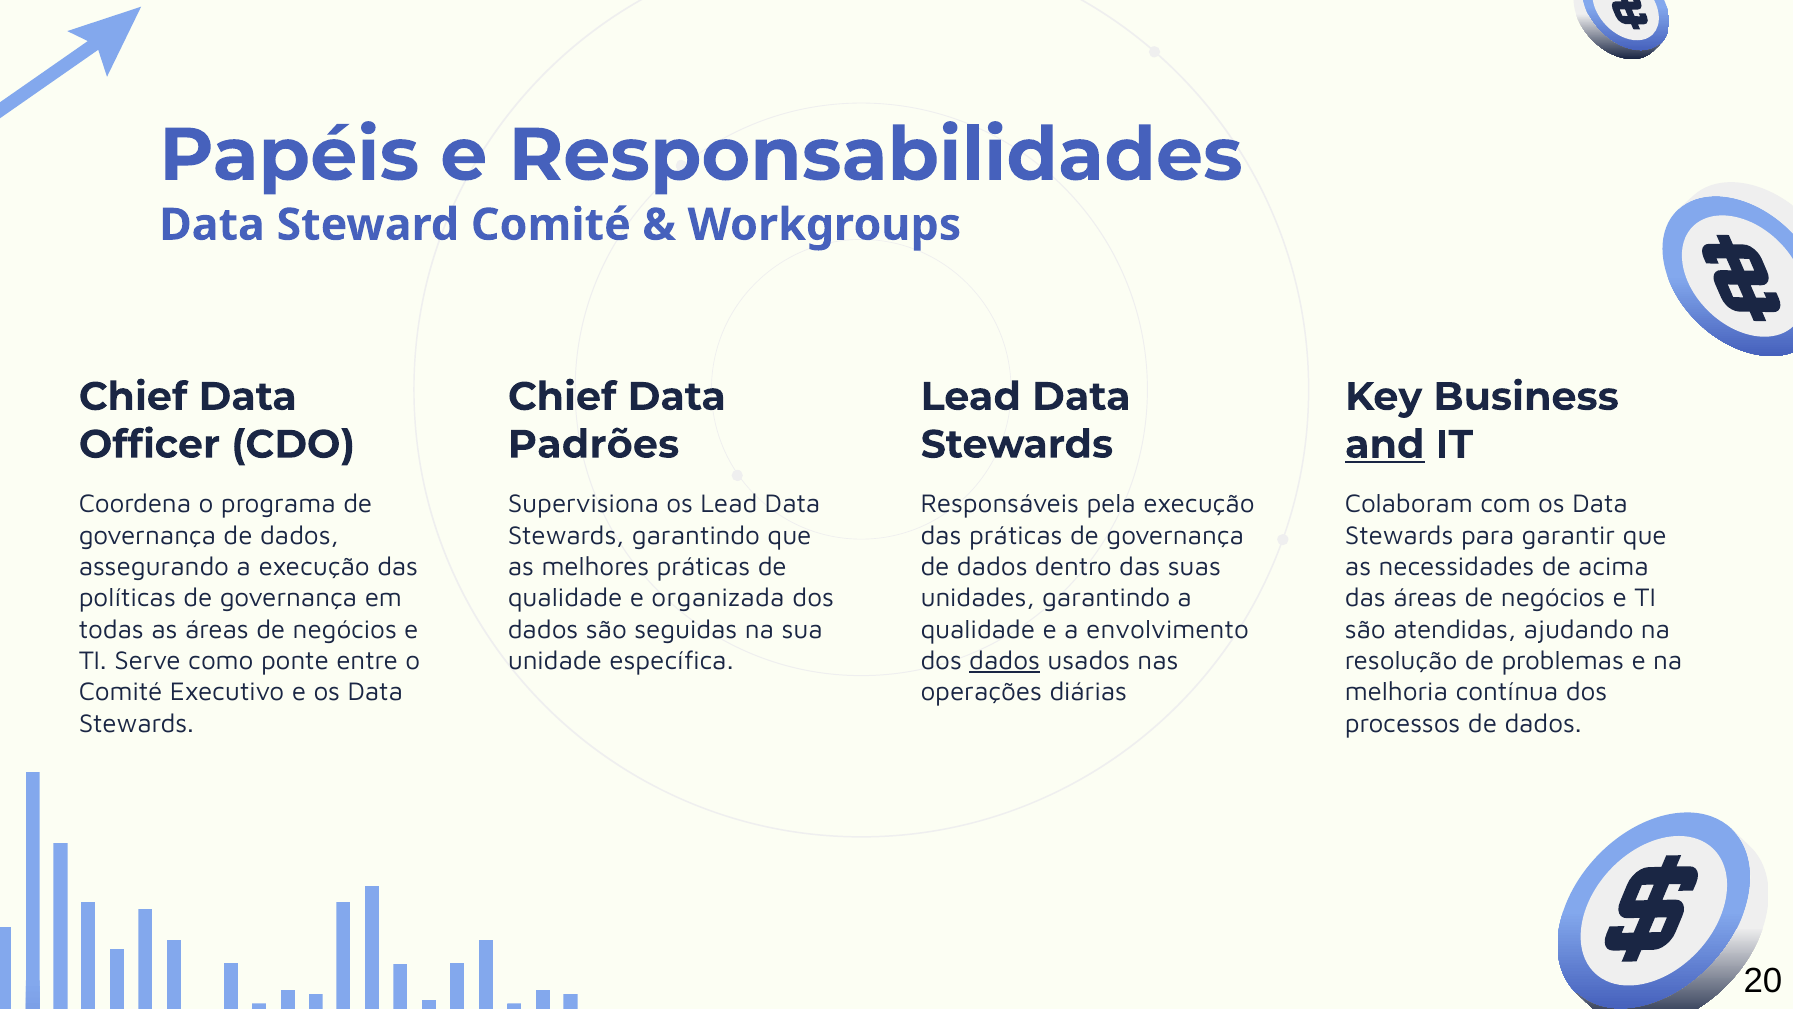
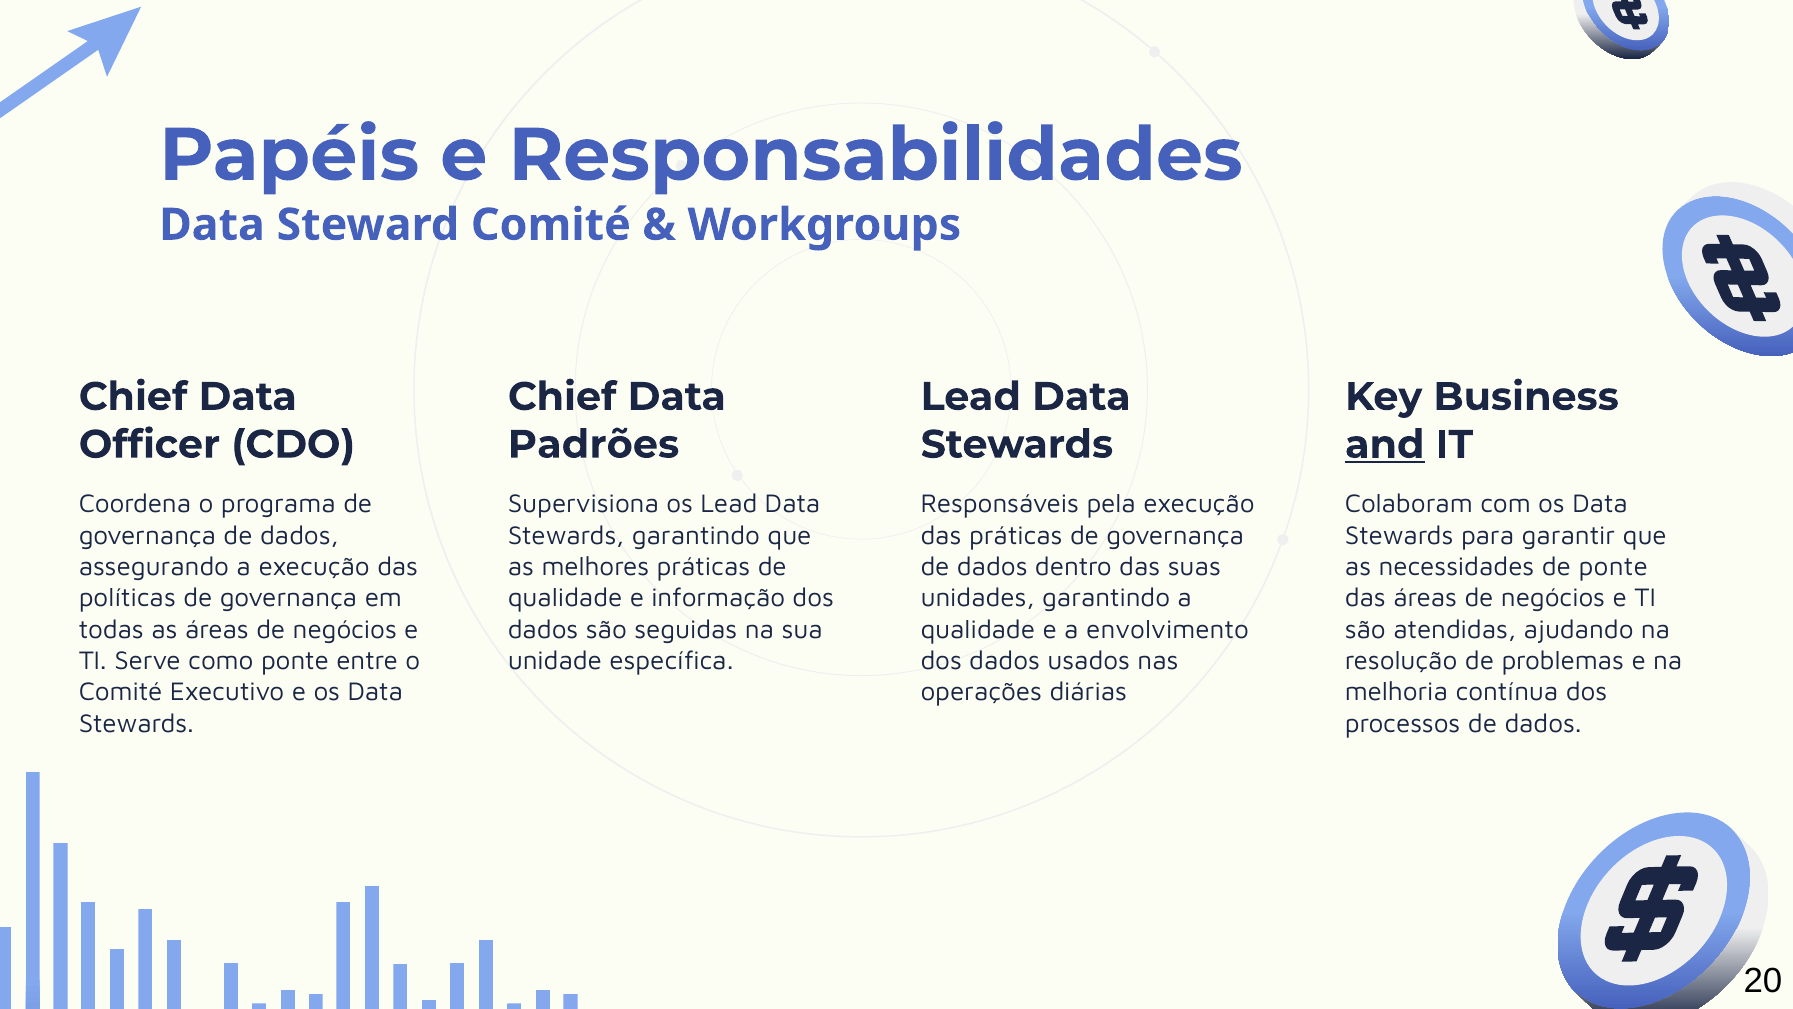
de acima: acima -> ponte
organizada: organizada -> informação
dados at (1005, 661) underline: present -> none
